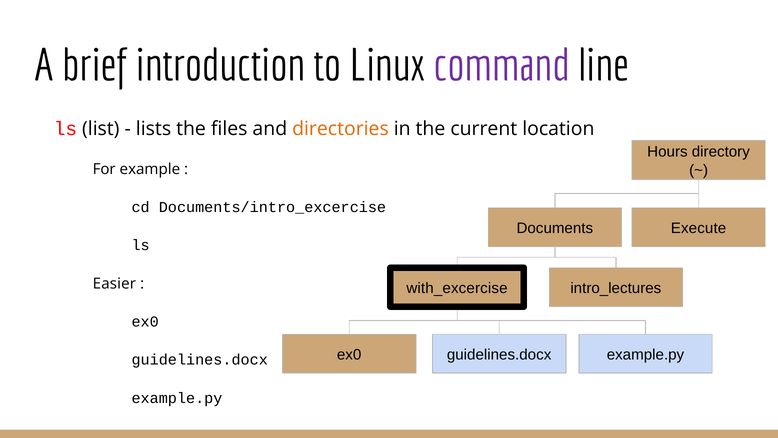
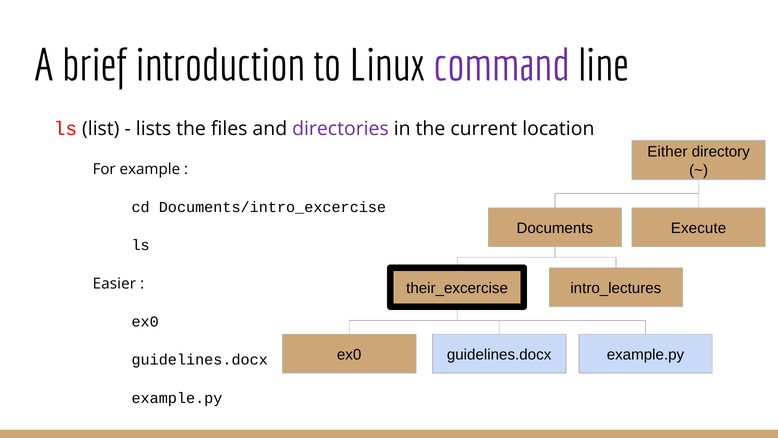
directories colour: orange -> purple
Hours: Hours -> Either
with_excercise: with_excercise -> their_excercise
